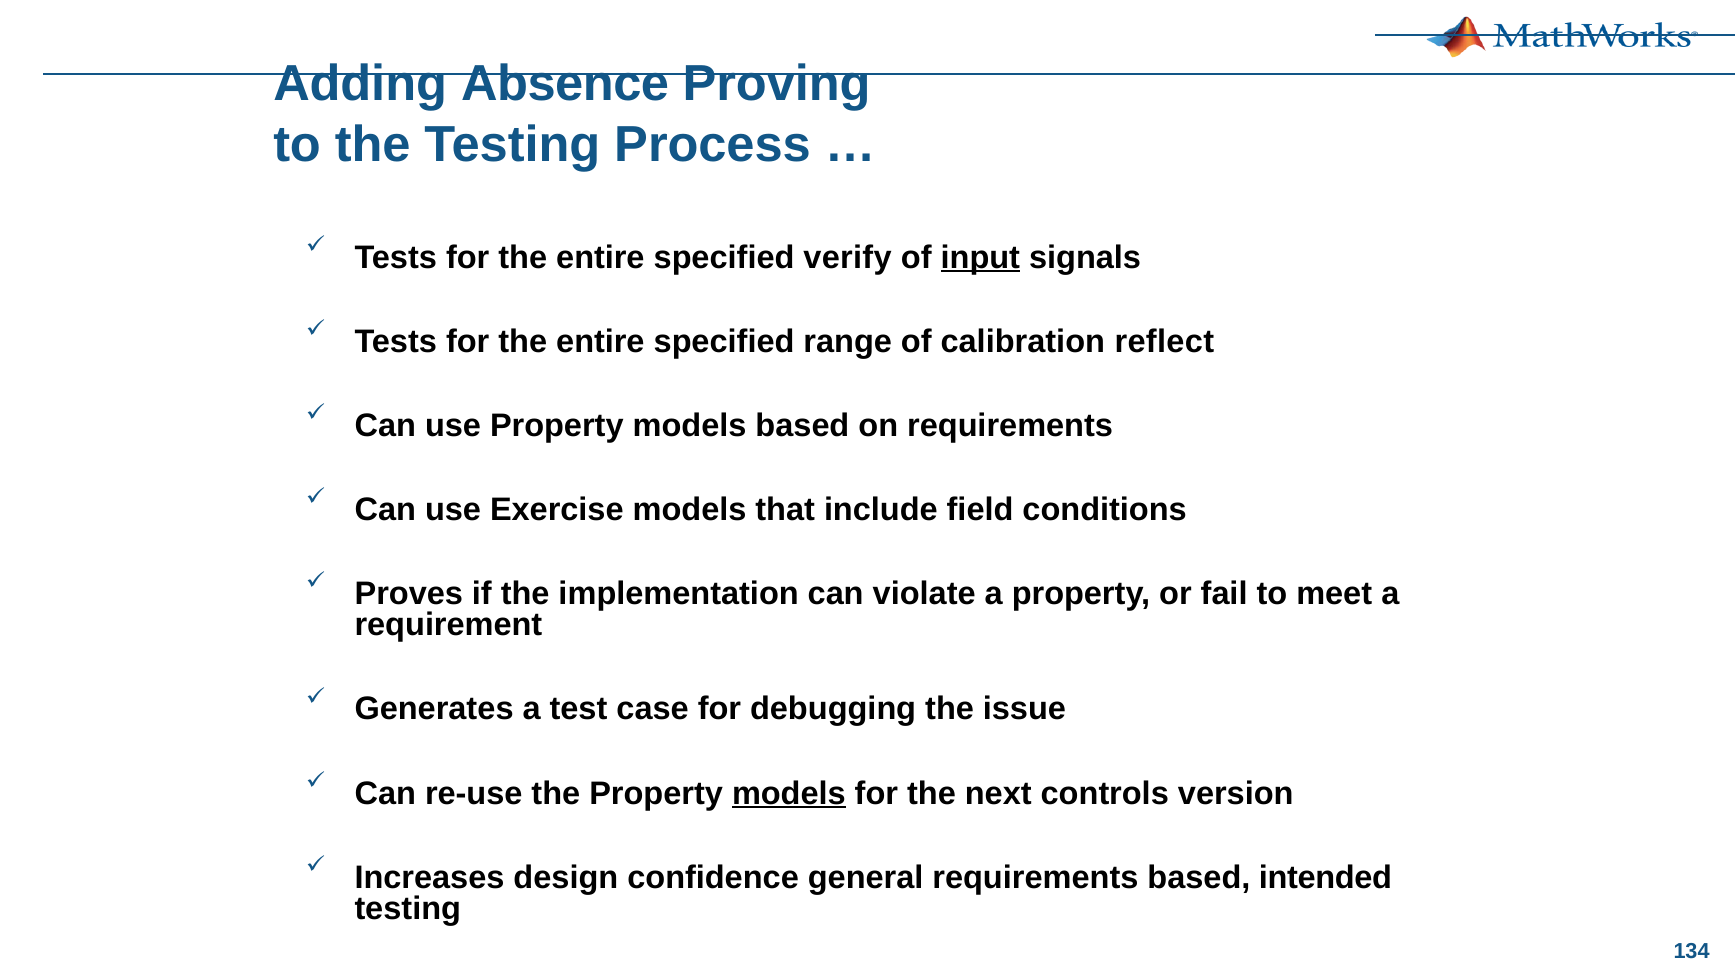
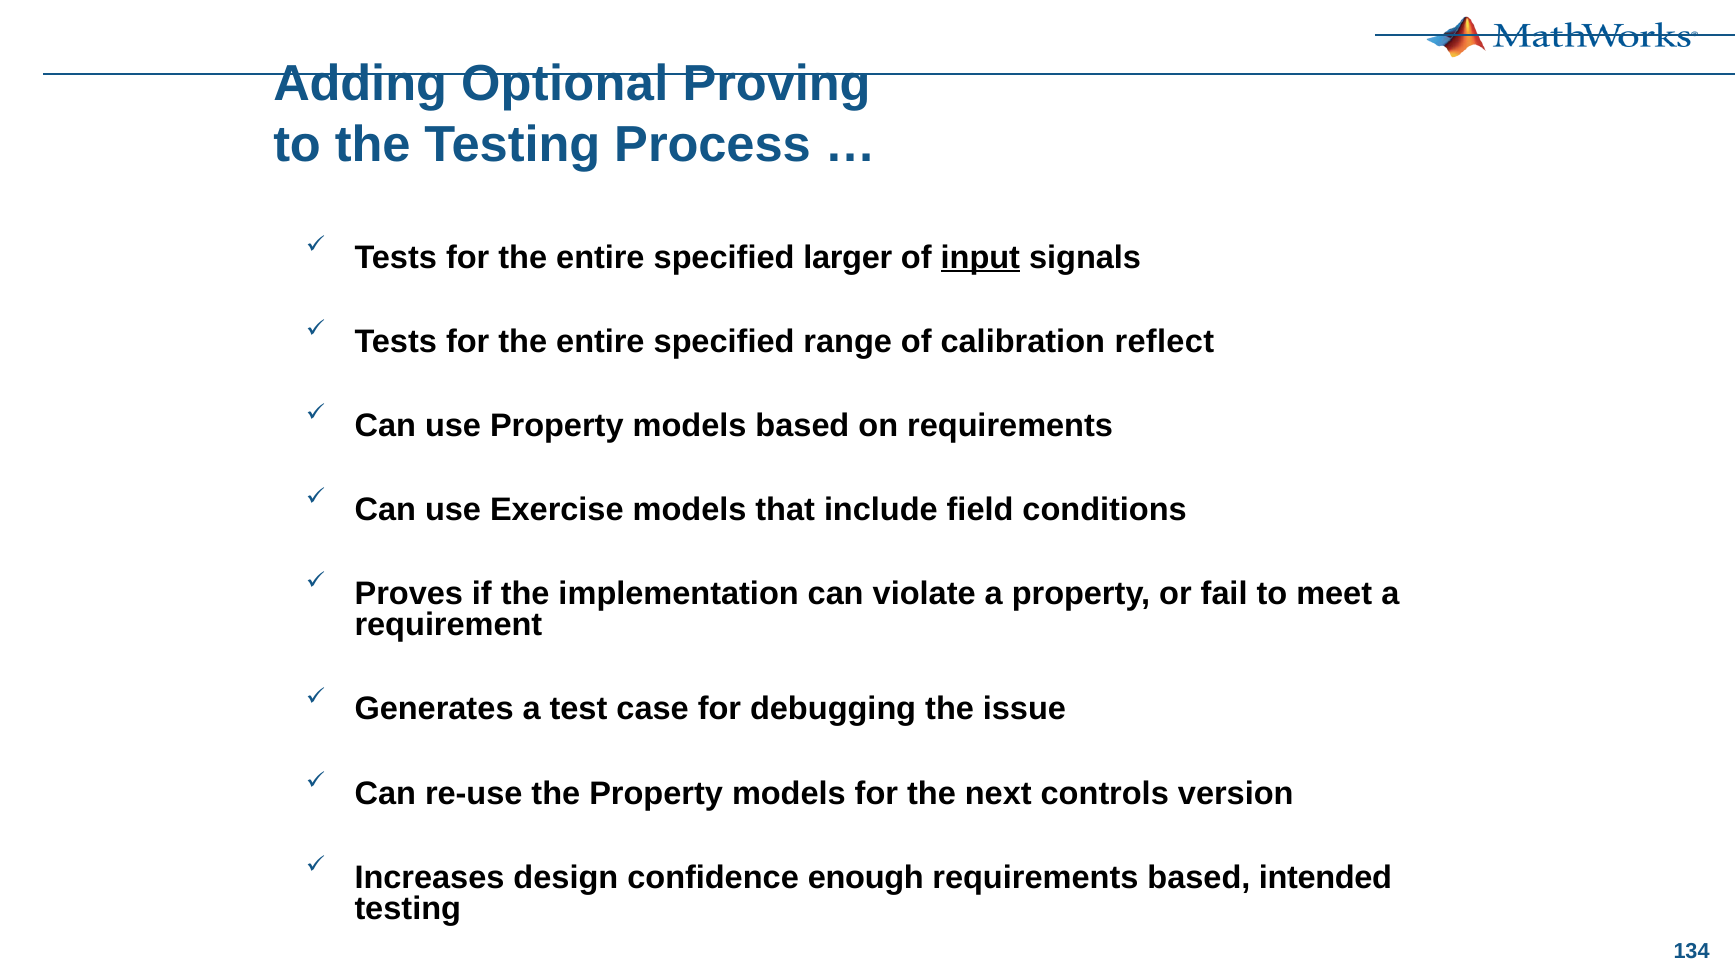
Absence: Absence -> Optional
verify: verify -> larger
models at (789, 793) underline: present -> none
general: general -> enough
